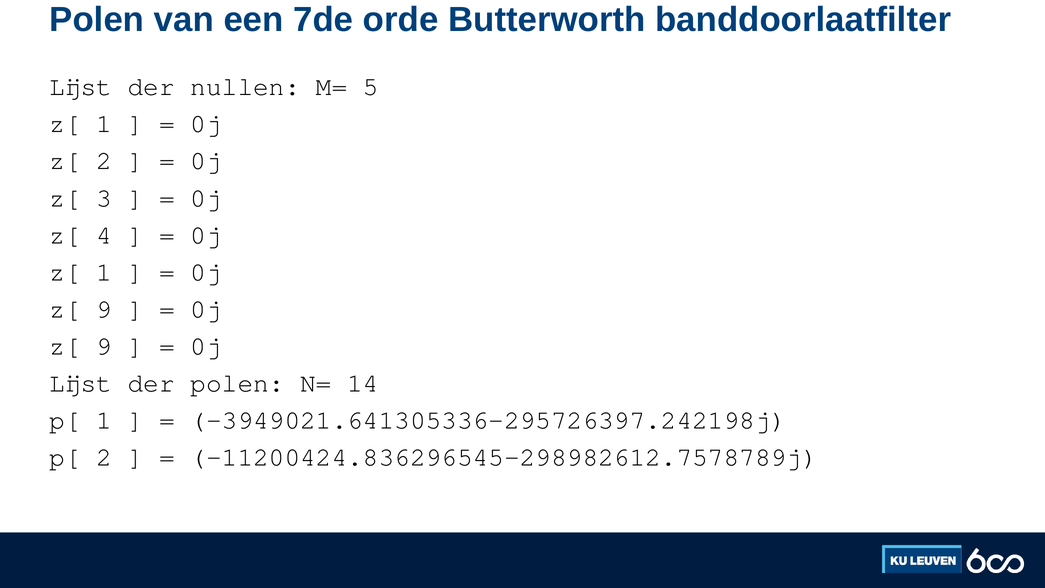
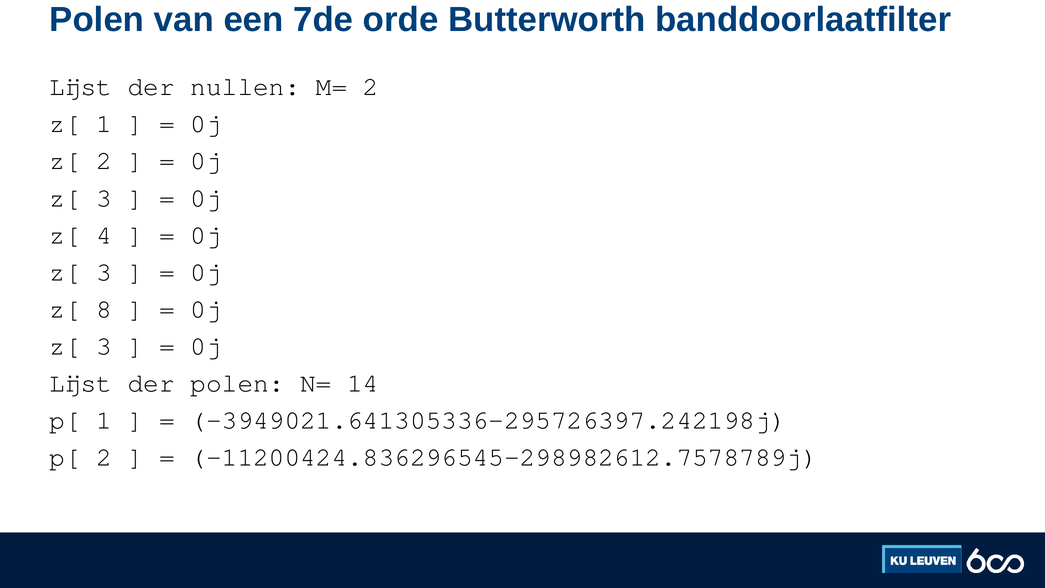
M= 5: 5 -> 2
1 at (104, 272): 1 -> 3
9 at (104, 309): 9 -> 8
9 at (104, 346): 9 -> 3
